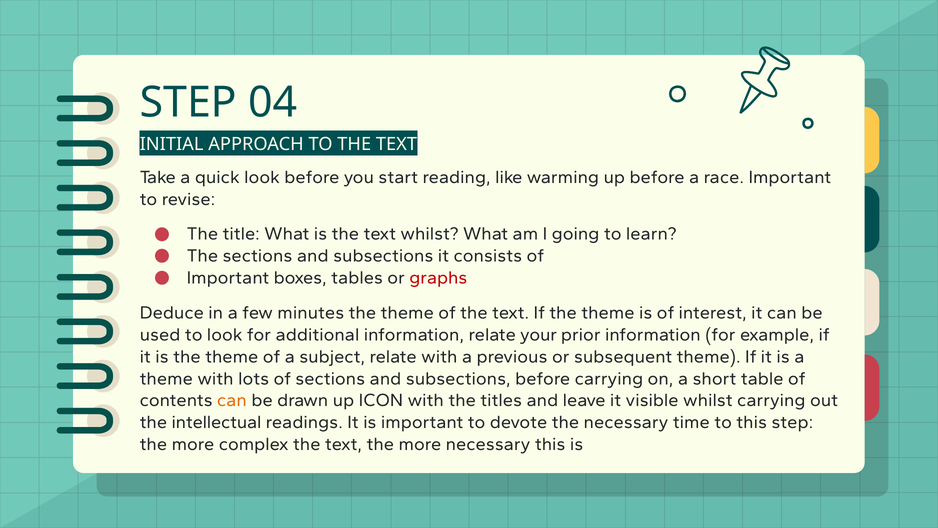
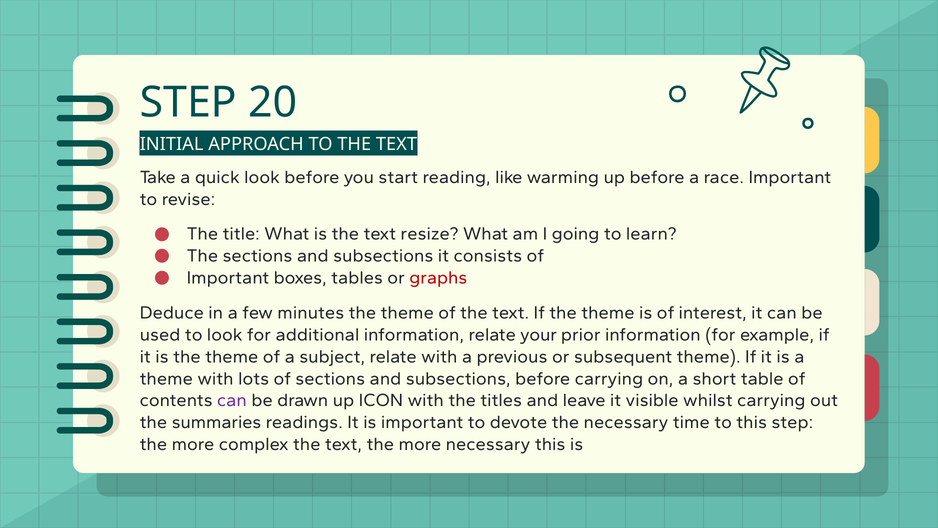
04: 04 -> 20
text whilst: whilst -> resize
can at (232, 400) colour: orange -> purple
intellectual: intellectual -> summaries
